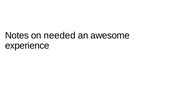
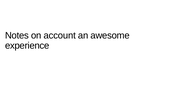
needed: needed -> account
